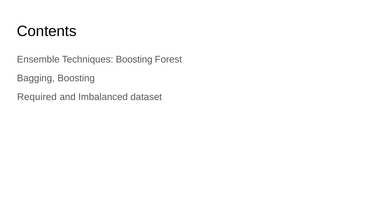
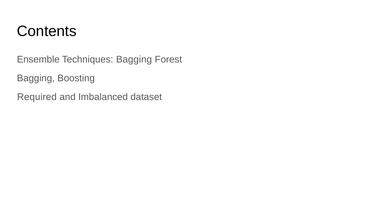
Techniques Boosting: Boosting -> Bagging
